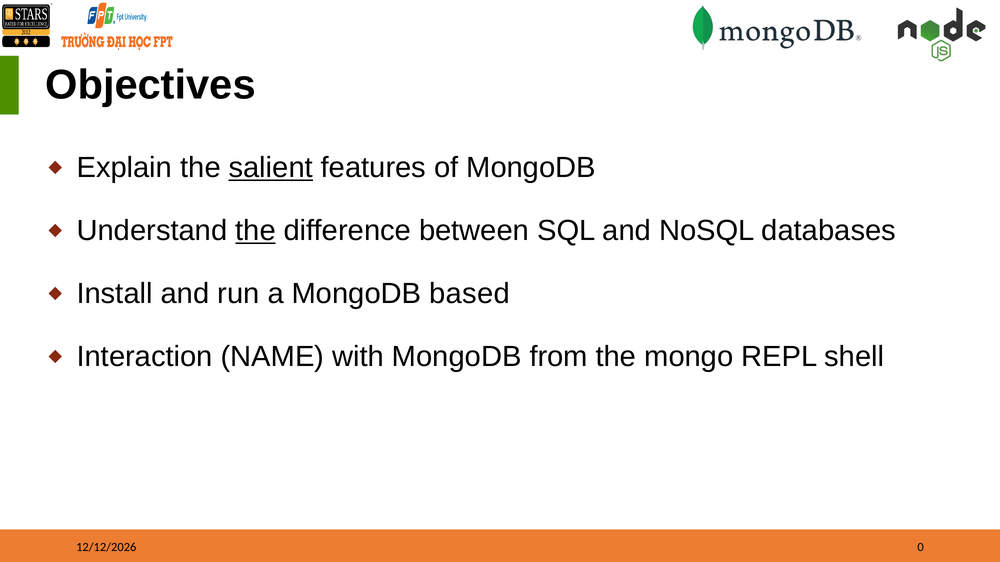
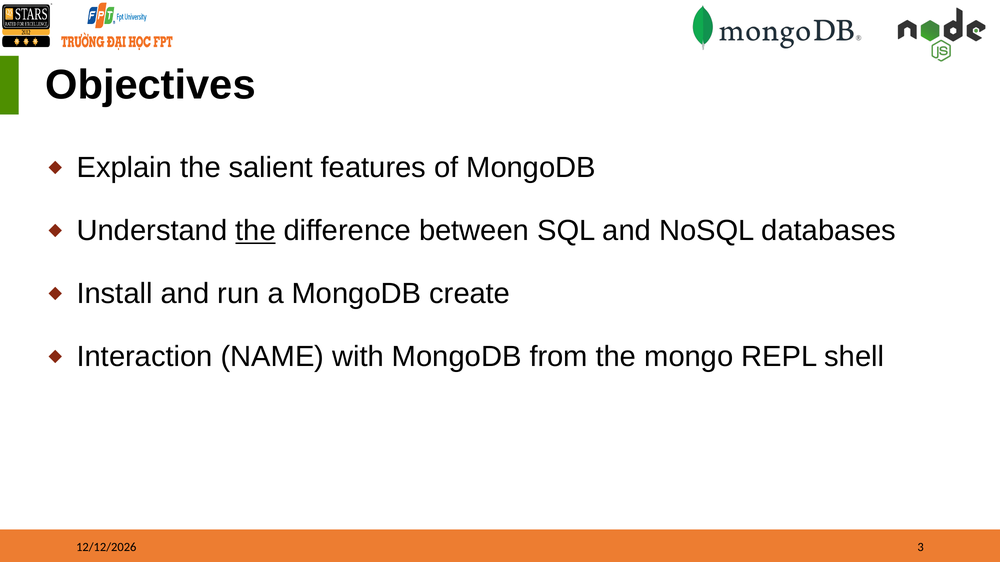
salient underline: present -> none
based: based -> create
0: 0 -> 3
